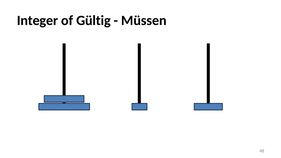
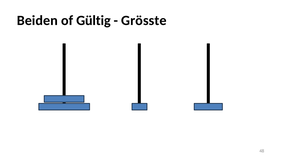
Integer: Integer -> Beiden
Müssen: Müssen -> Grösste
